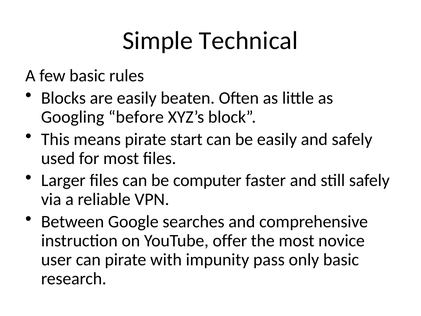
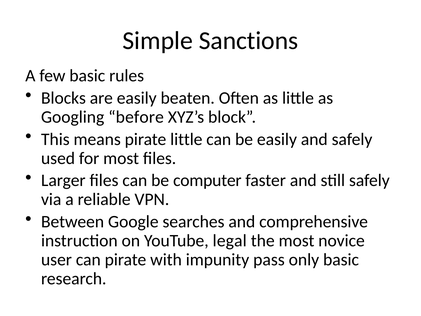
Technical: Technical -> Sanctions
pirate start: start -> little
offer: offer -> legal
